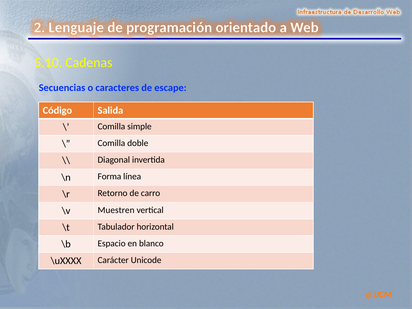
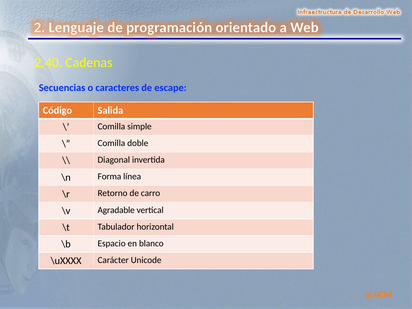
5.10: 5.10 -> 2.40
Muestren: Muestren -> Agradable
